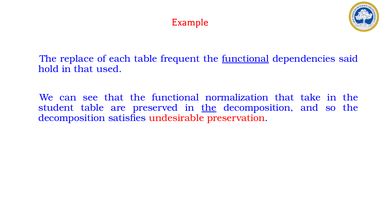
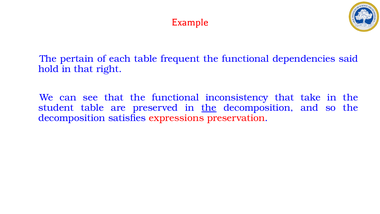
replace: replace -> pertain
functional at (246, 59) underline: present -> none
used: used -> right
normalization: normalization -> inconsistency
undesirable: undesirable -> expressions
